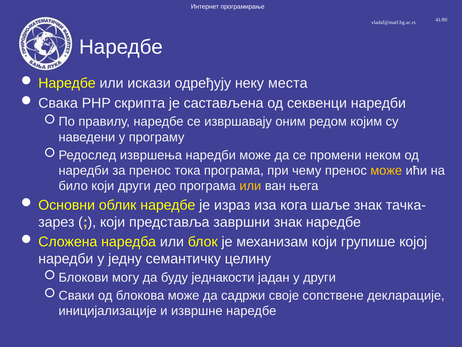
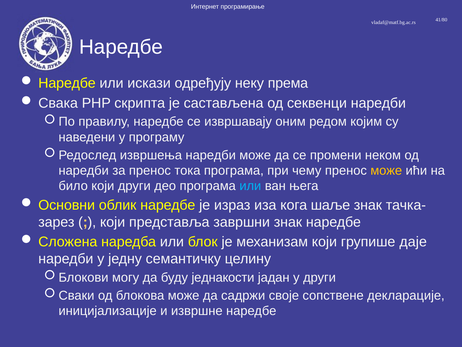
места: места -> према
или at (250, 186) colour: yellow -> light blue
којој: којој -> даје
